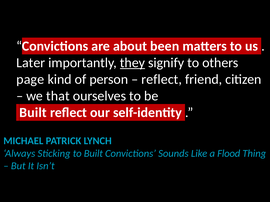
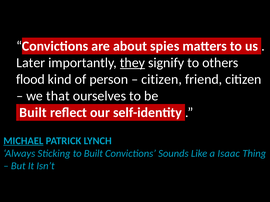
been: been -> spies
page: page -> flood
reflect at (162, 80): reflect -> citizen
MICHAEL underline: none -> present
Flood: Flood -> Isaac
